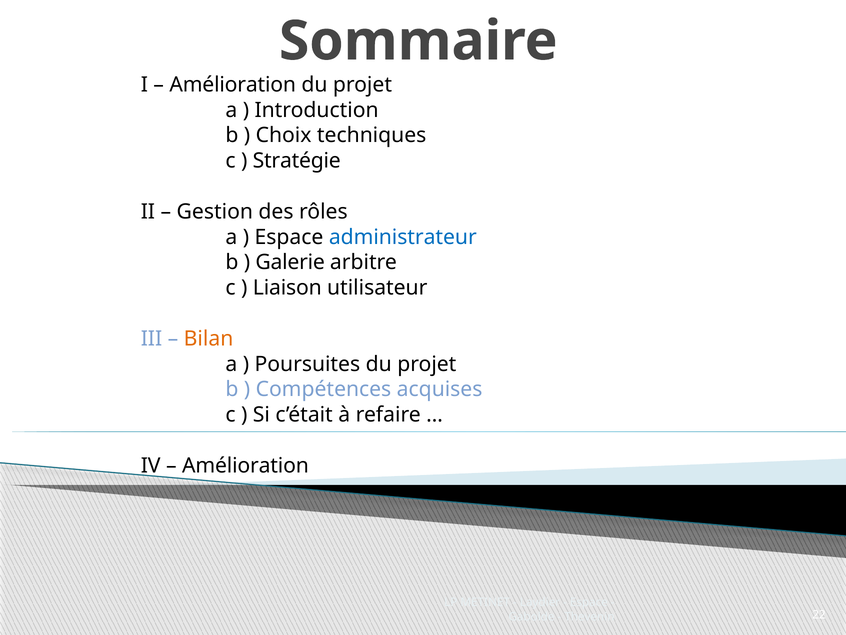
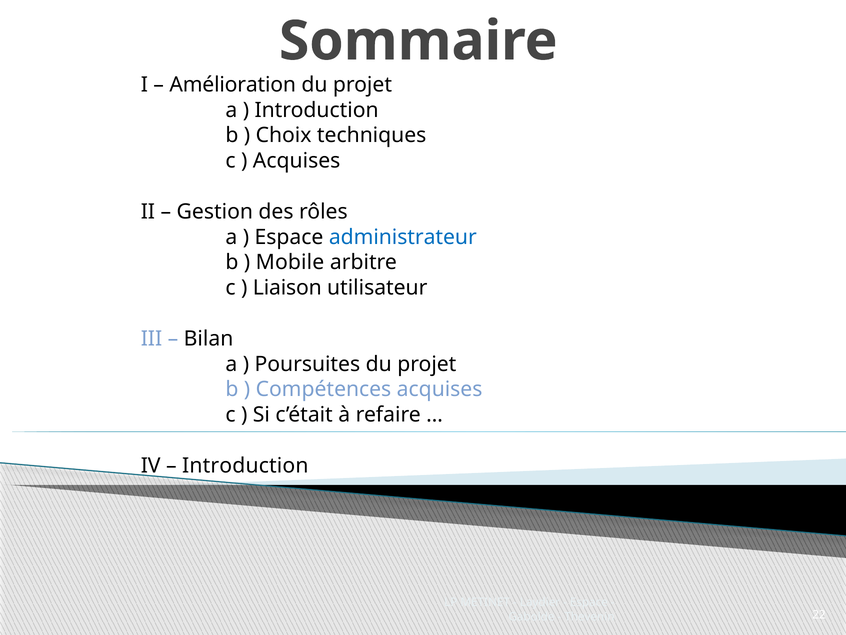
Stratégie at (297, 161): Stratégie -> Acquises
Galerie: Galerie -> Mobile
Bilan colour: orange -> black
Amélioration at (245, 465): Amélioration -> Introduction
